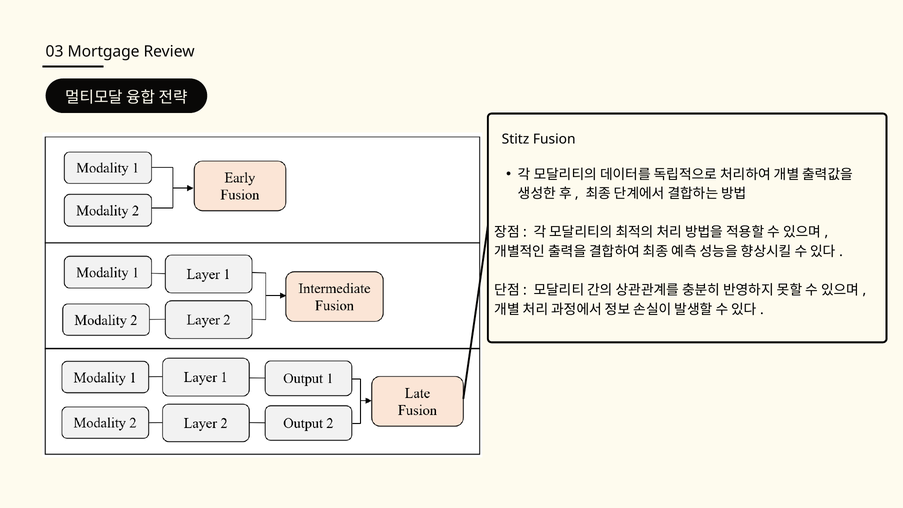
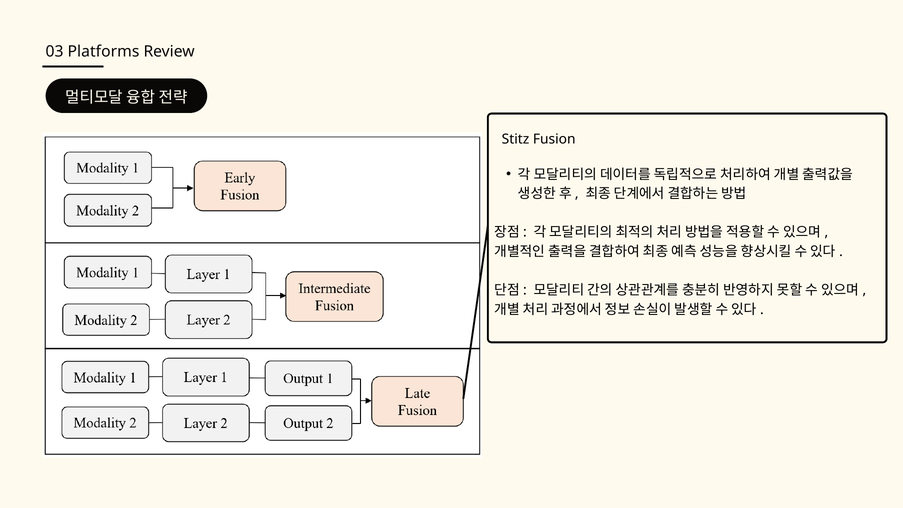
Mortgage: Mortgage -> Platforms
